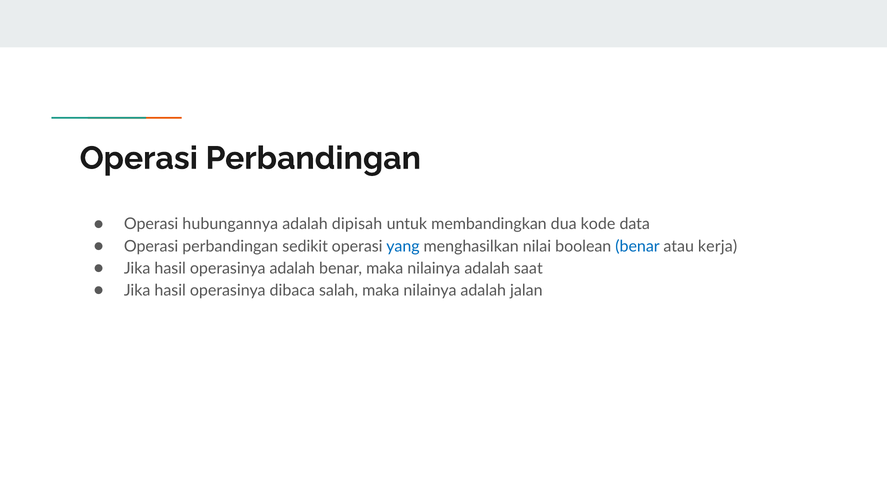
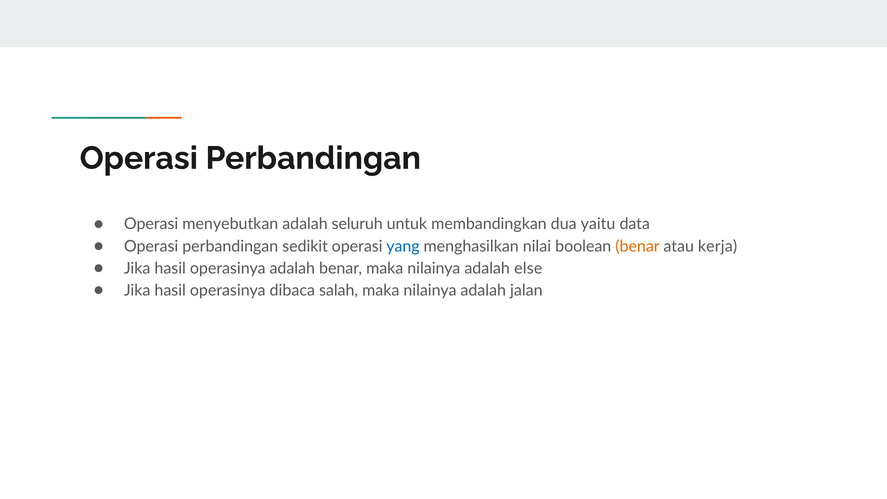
hubungannya: hubungannya -> menyebutkan
dipisah: dipisah -> seluruh
kode: kode -> yaitu
benar at (638, 246) colour: blue -> orange
saat: saat -> else
